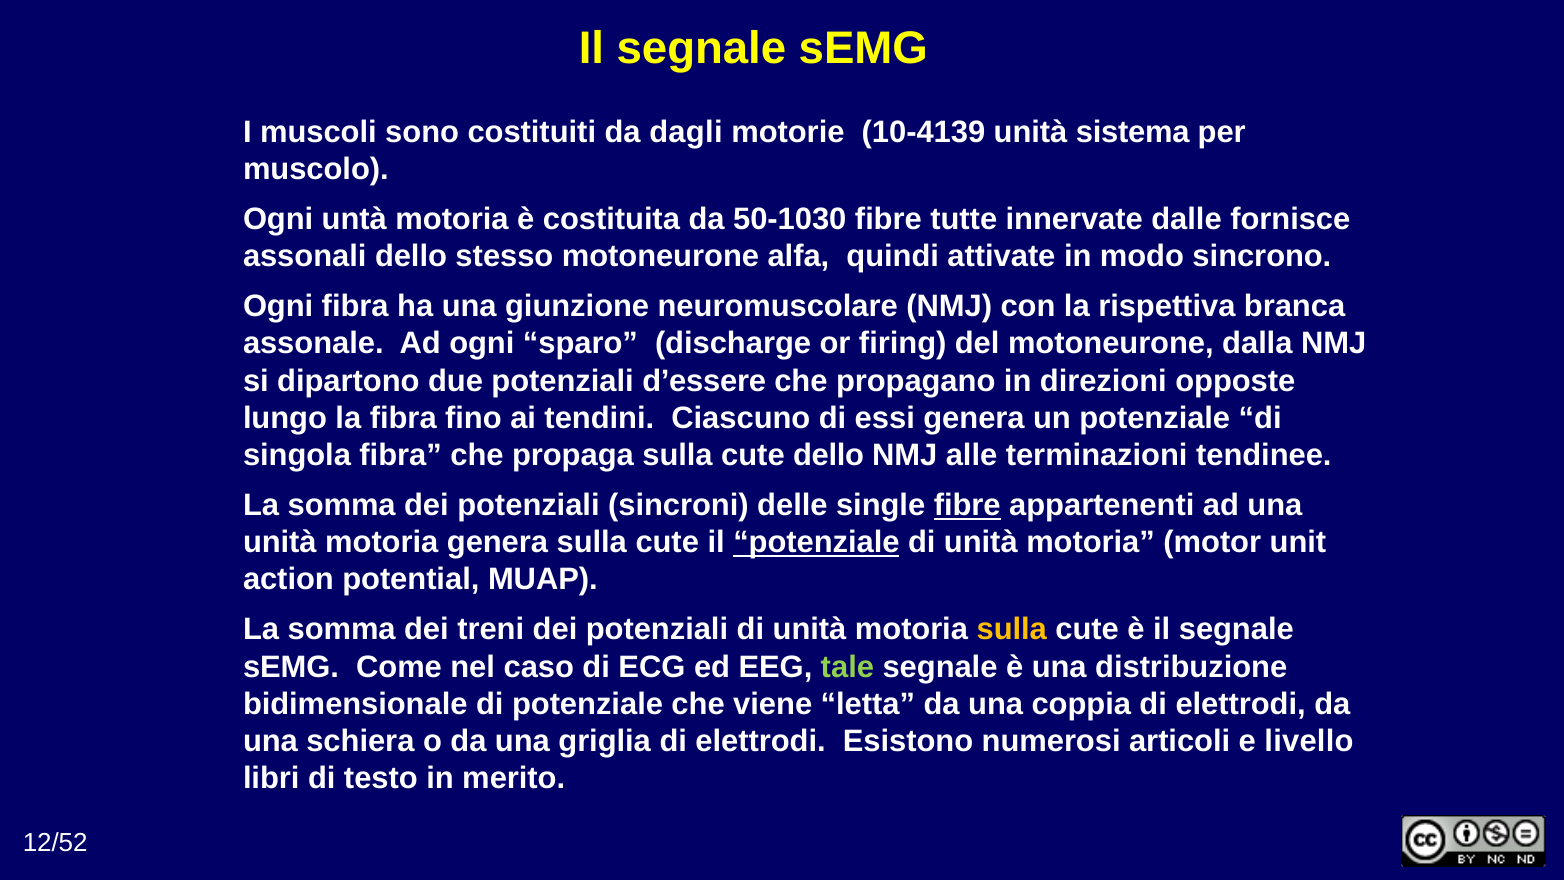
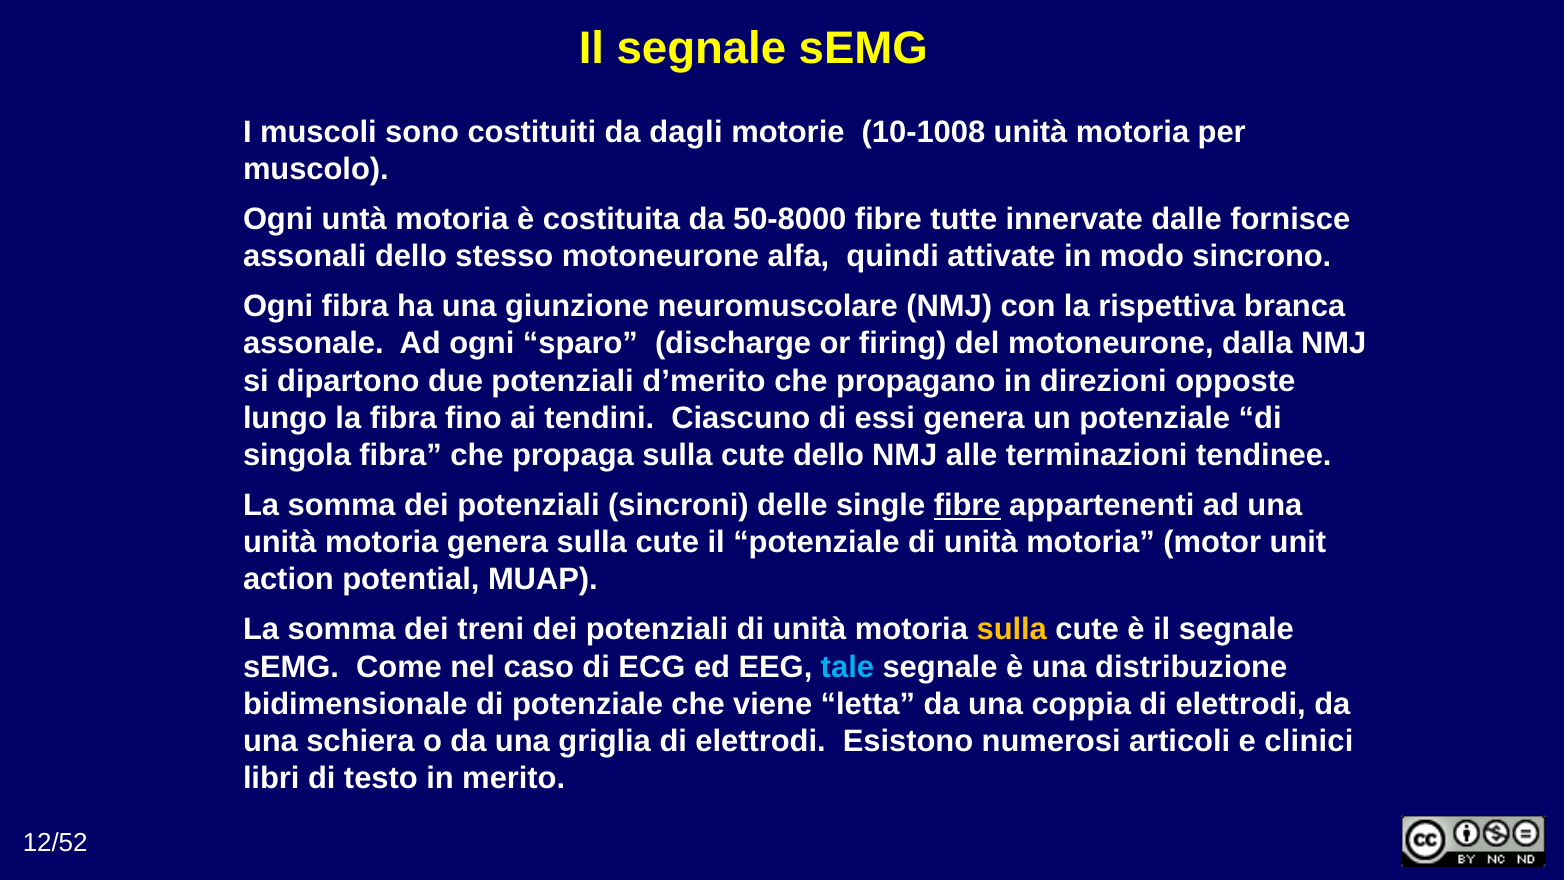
10-4139: 10-4139 -> 10-1008
sistema at (1133, 132): sistema -> motoria
50-1030: 50-1030 -> 50-8000
d’essere: d’essere -> d’merito
potenziale at (816, 542) underline: present -> none
tale colour: light green -> light blue
livello: livello -> clinici
